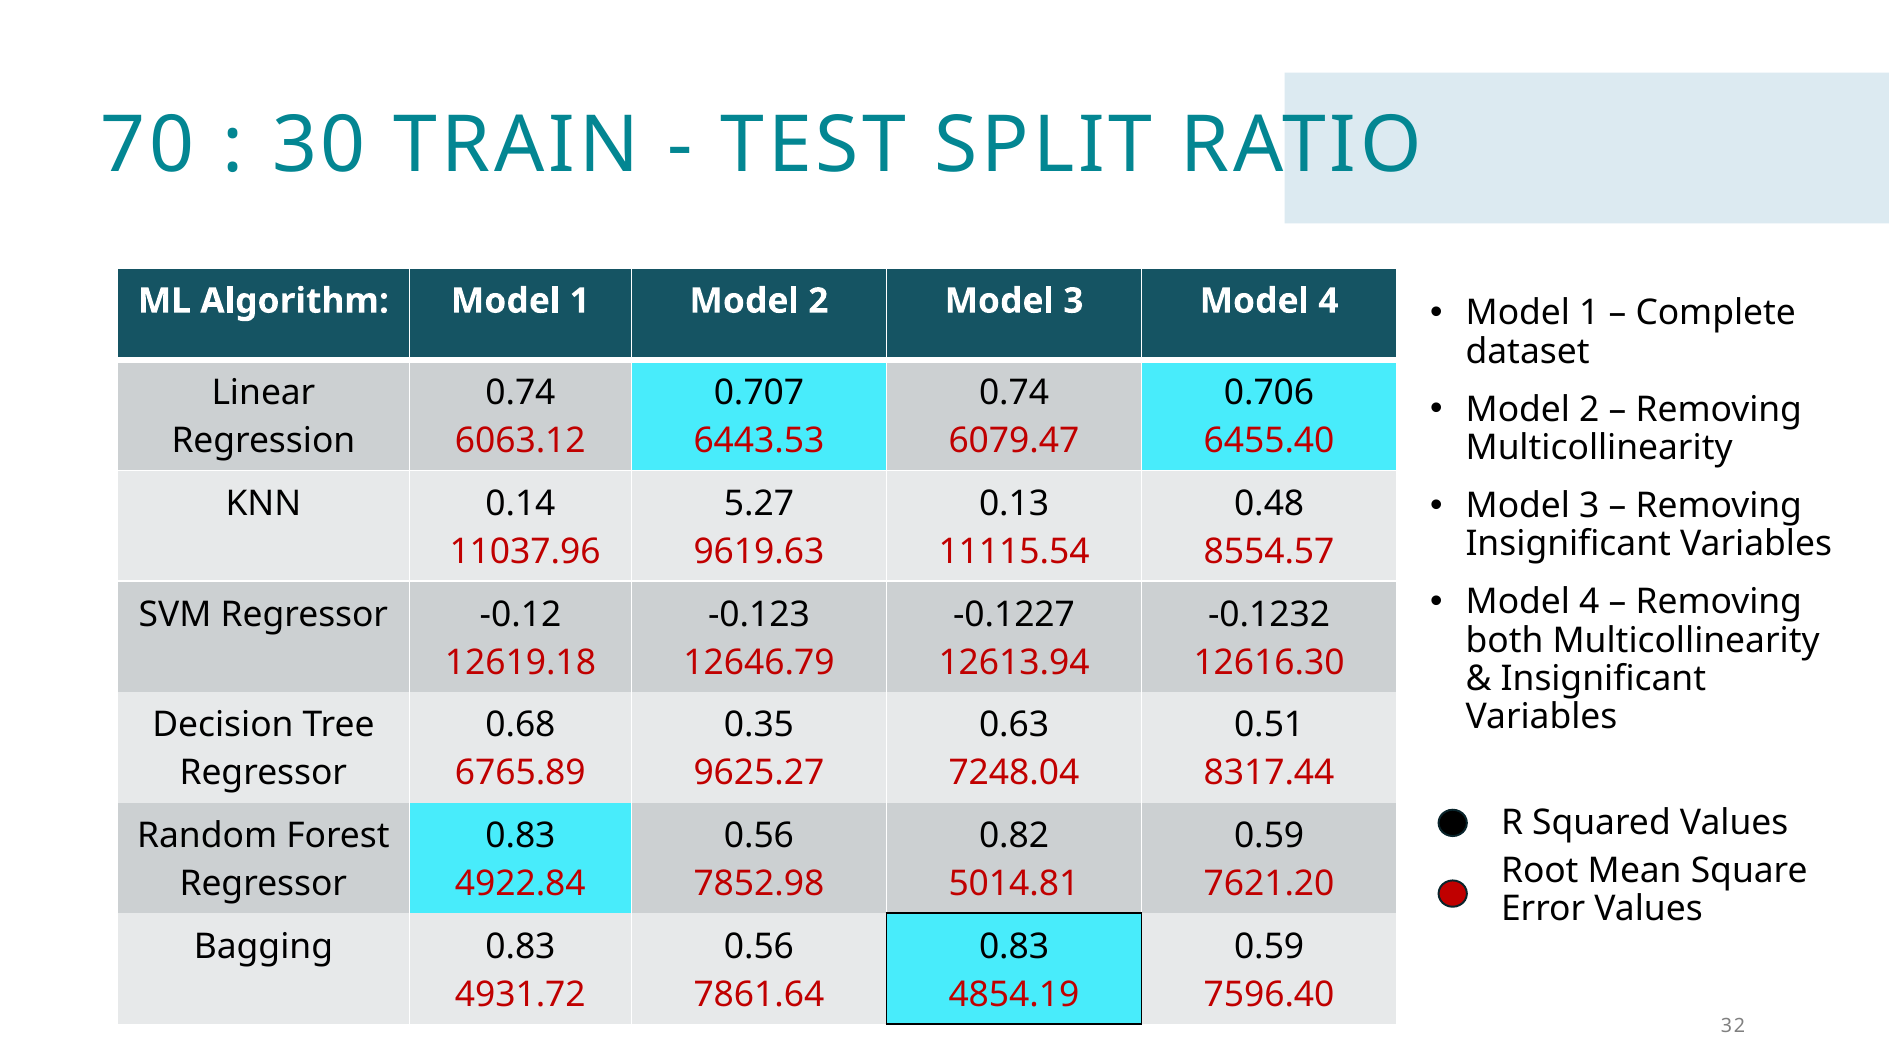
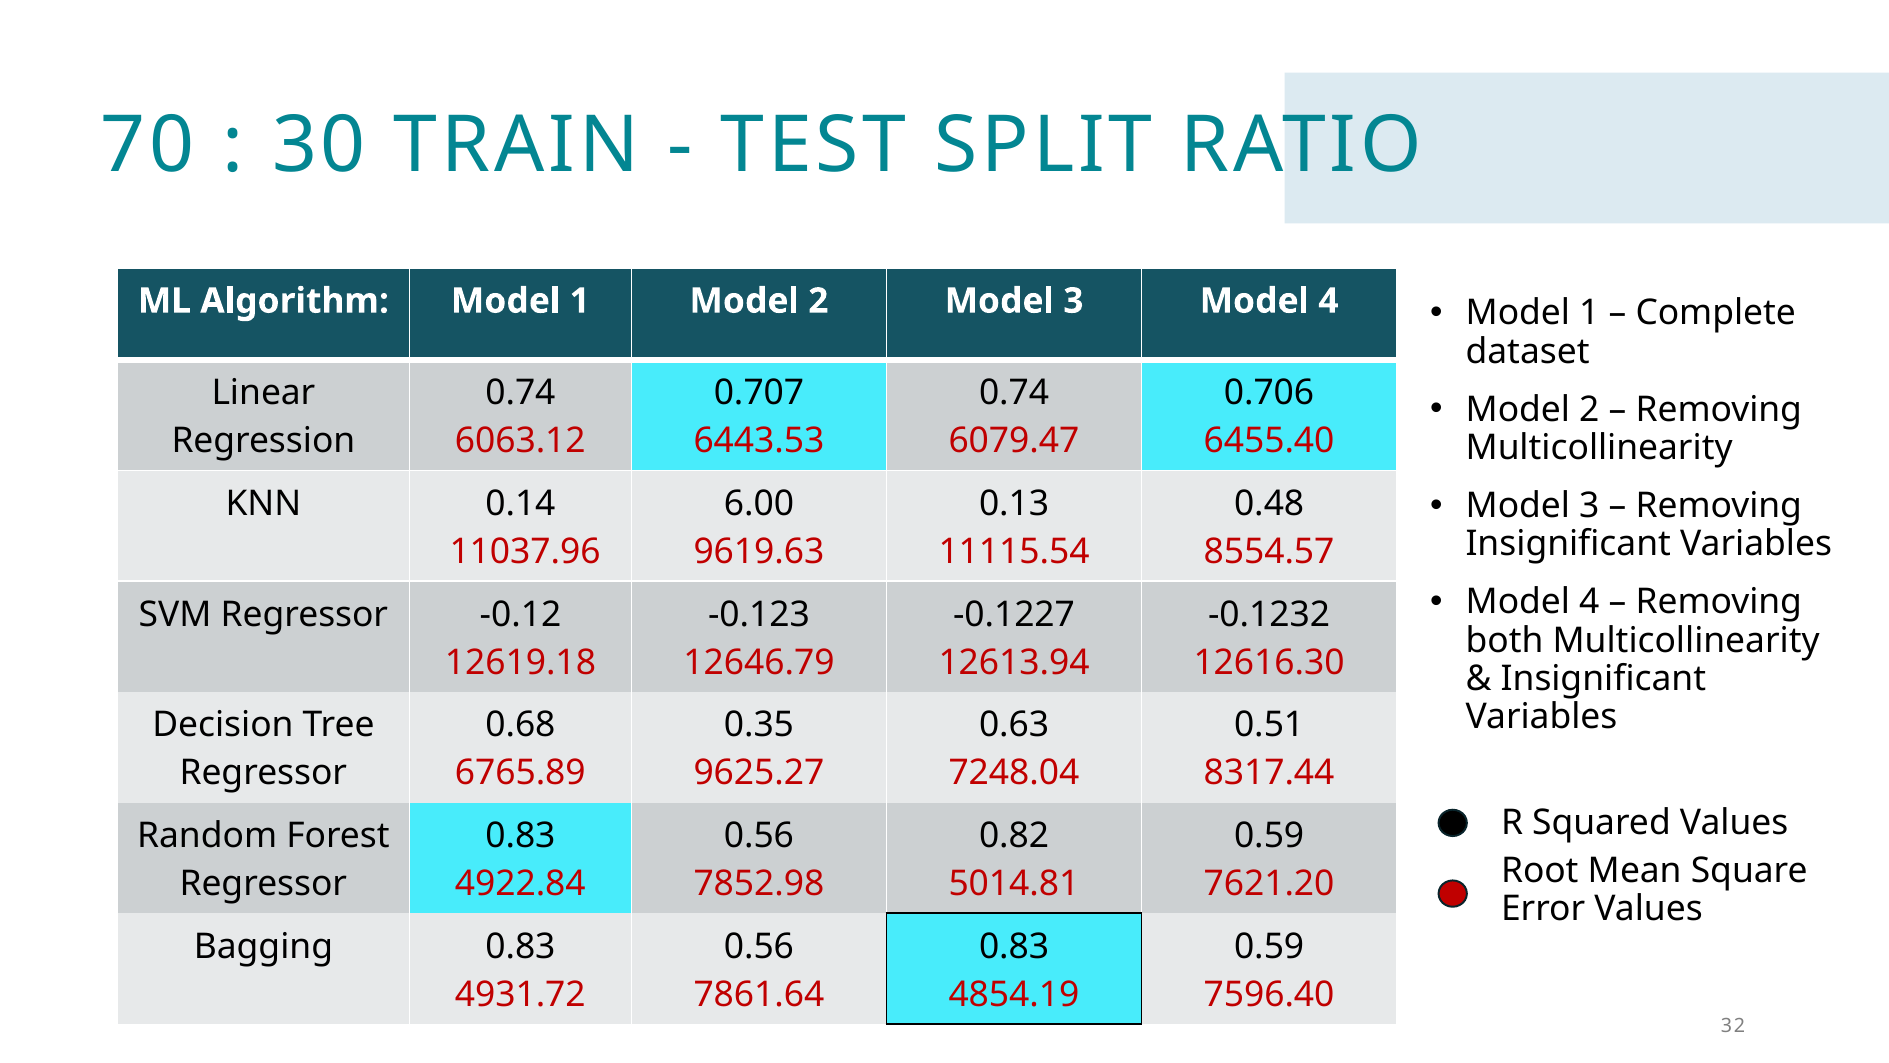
5.27: 5.27 -> 6.00
